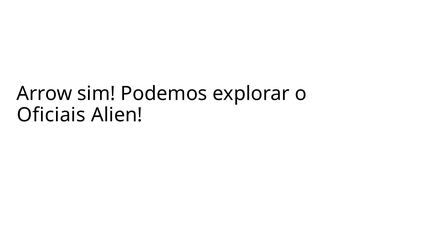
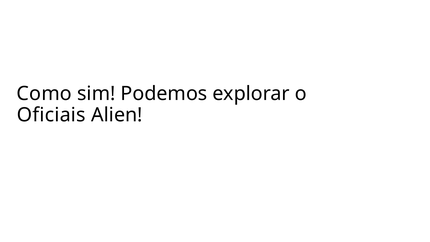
Arrow: Arrow -> Como
